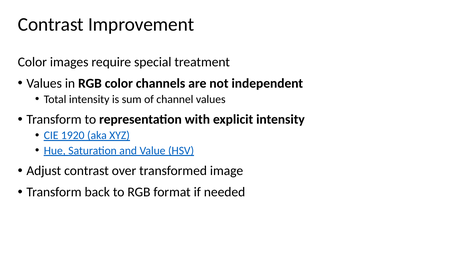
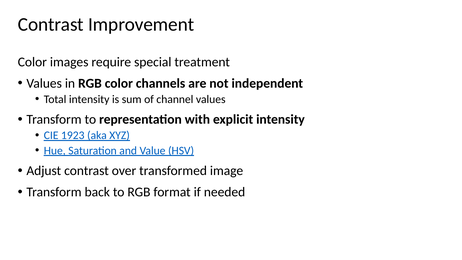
1920: 1920 -> 1923
